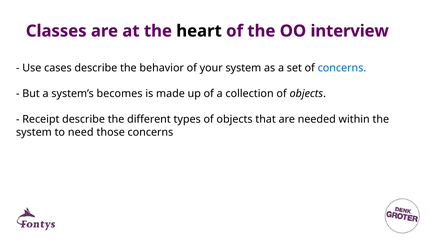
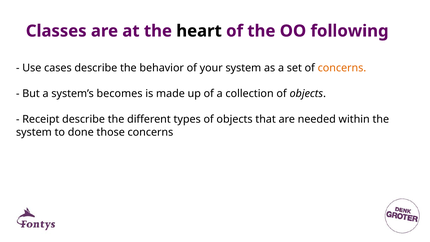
interview: interview -> following
concerns at (342, 68) colour: blue -> orange
need: need -> done
